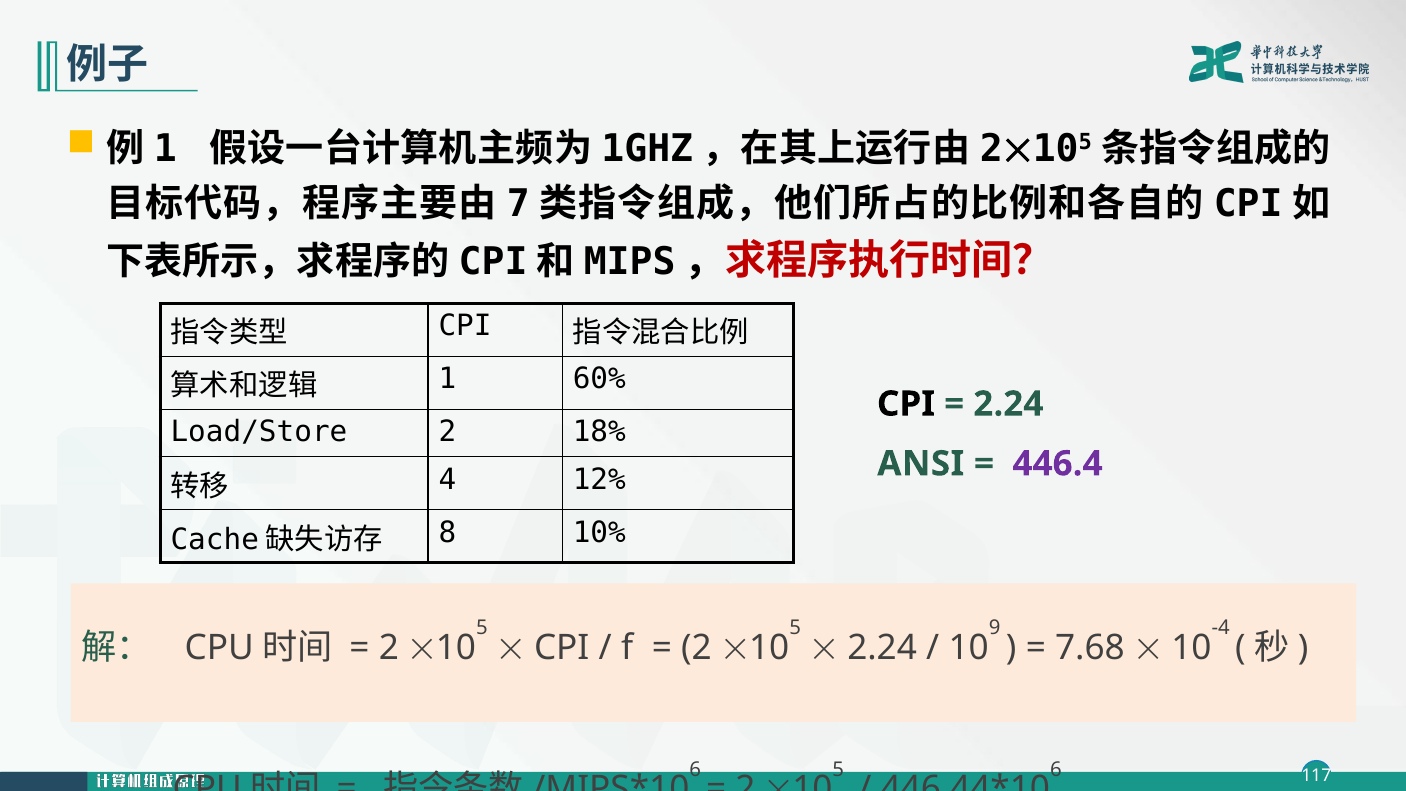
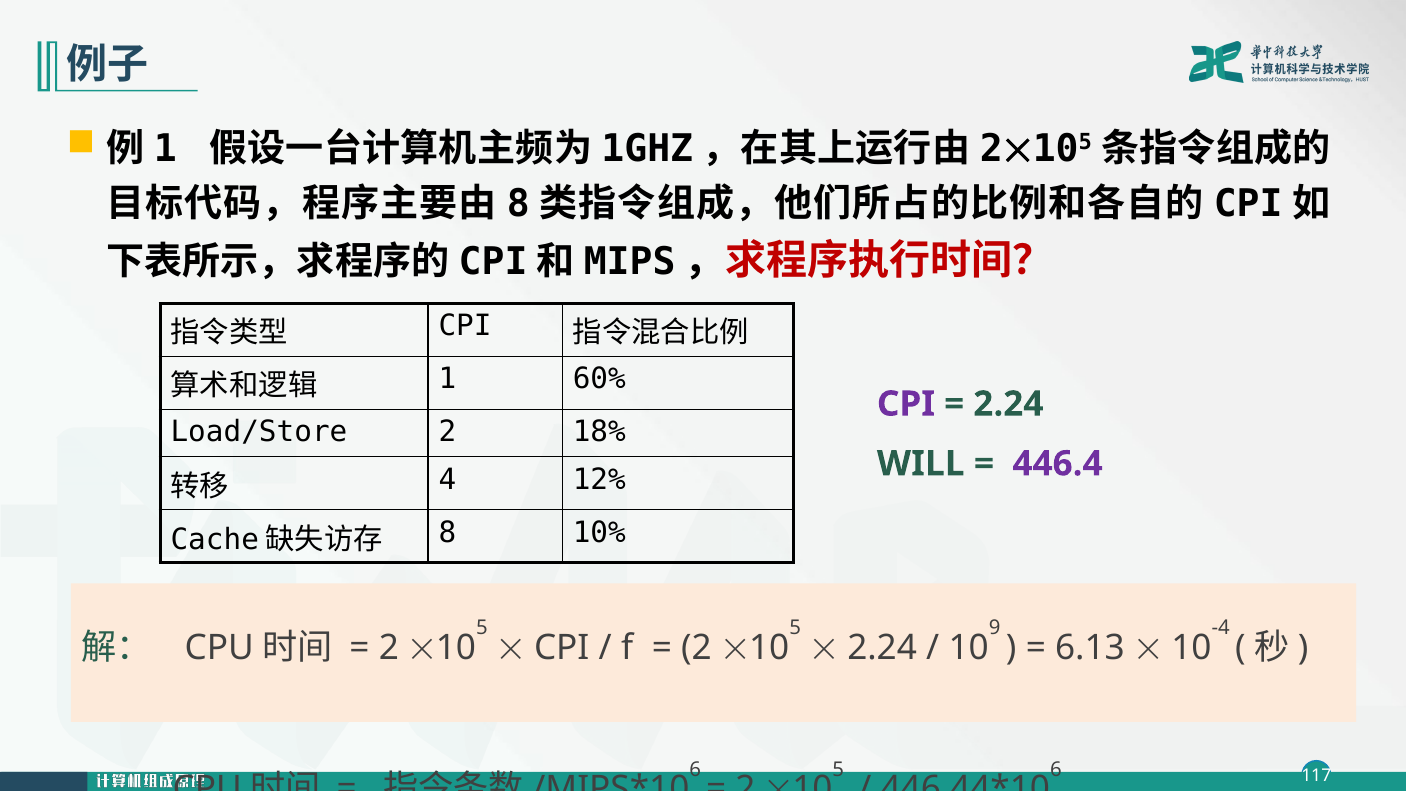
7 at (518, 203): 7 -> 8
CPI at (906, 404) colour: black -> purple
ANSI: ANSI -> WILL
7.68: 7.68 -> 6.13
